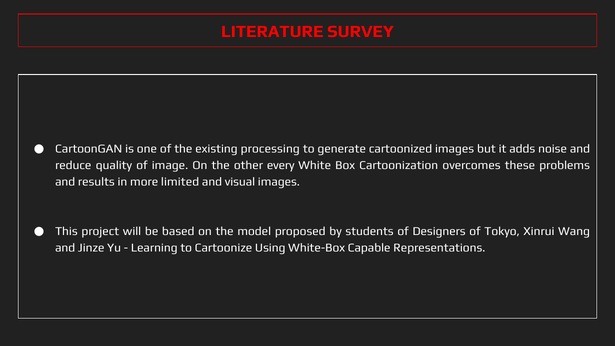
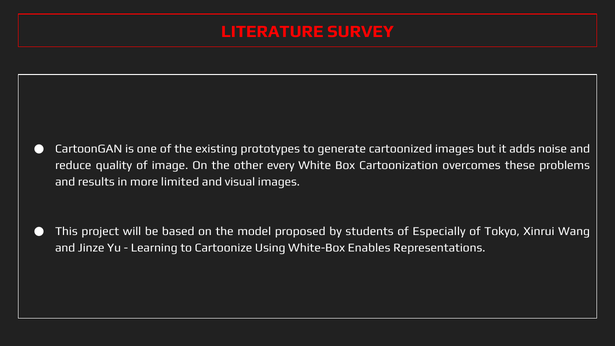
processing: processing -> prototypes
Designers: Designers -> Especially
Capable: Capable -> Enables
